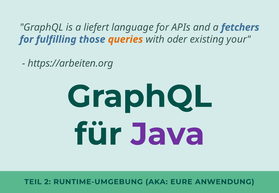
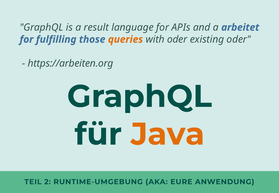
liefert: liefert -> result
fetchers: fetchers -> arbeitet
existing your: your -> oder
Java colour: purple -> orange
